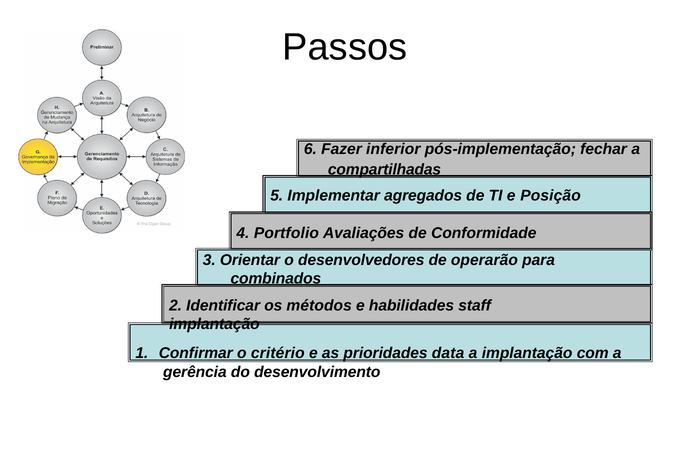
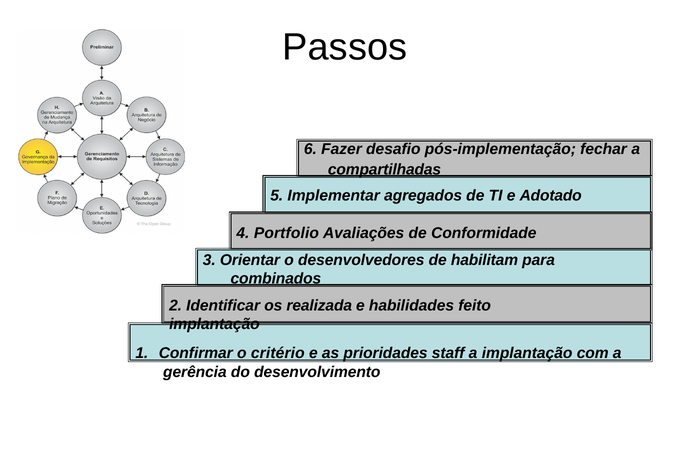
inferior: inferior -> desafio
Posição: Posição -> Adotado
operarão: operarão -> habilitam
métodos: métodos -> realizada
staff: staff -> feito
data: data -> staff
